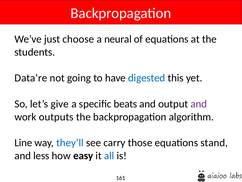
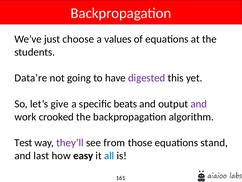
neural: neural -> values
digested colour: blue -> purple
outputs: outputs -> crooked
Line: Line -> Test
they’ll colour: blue -> purple
carry: carry -> from
less: less -> last
